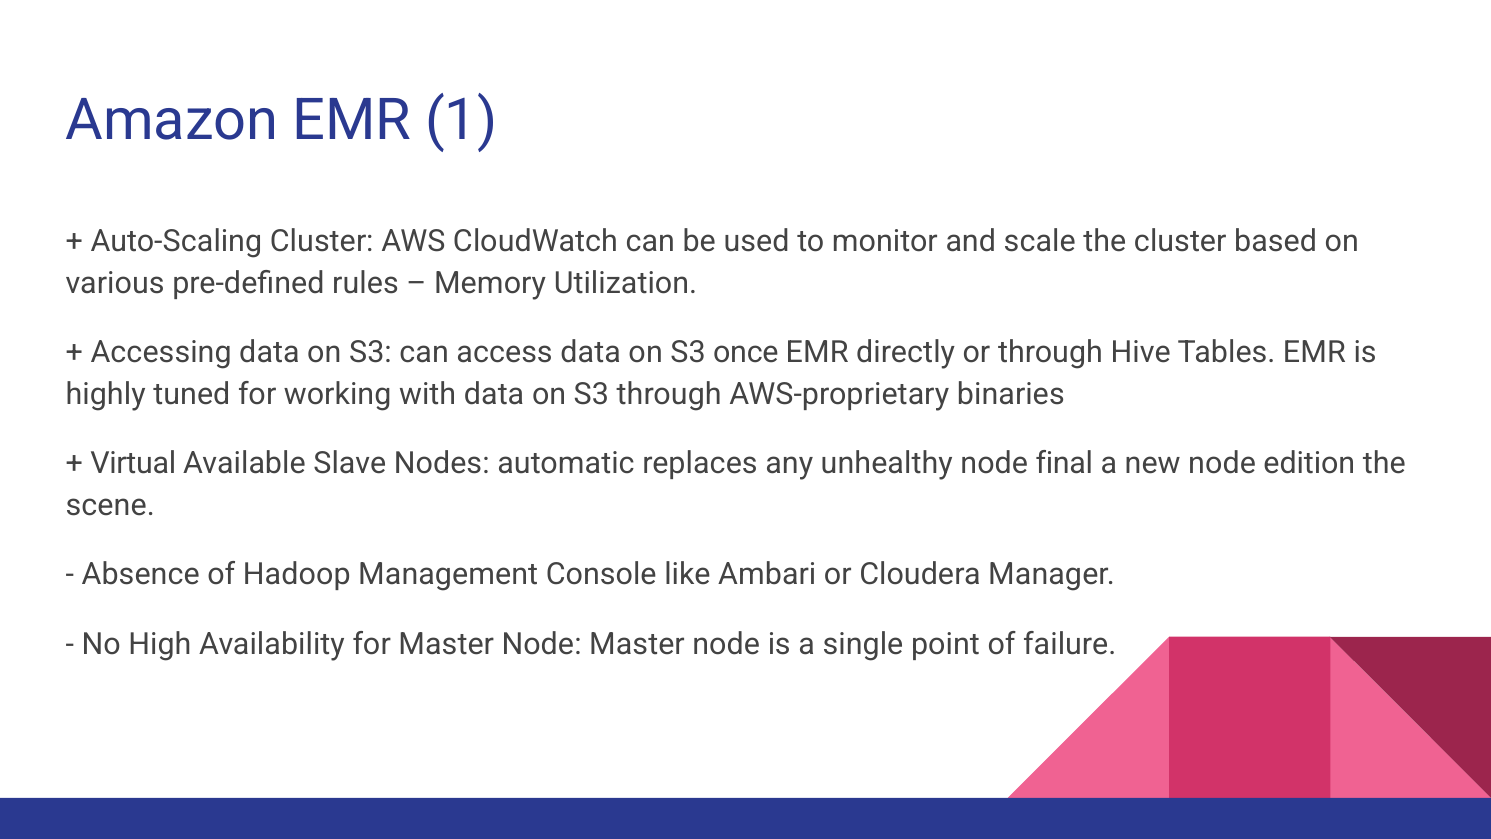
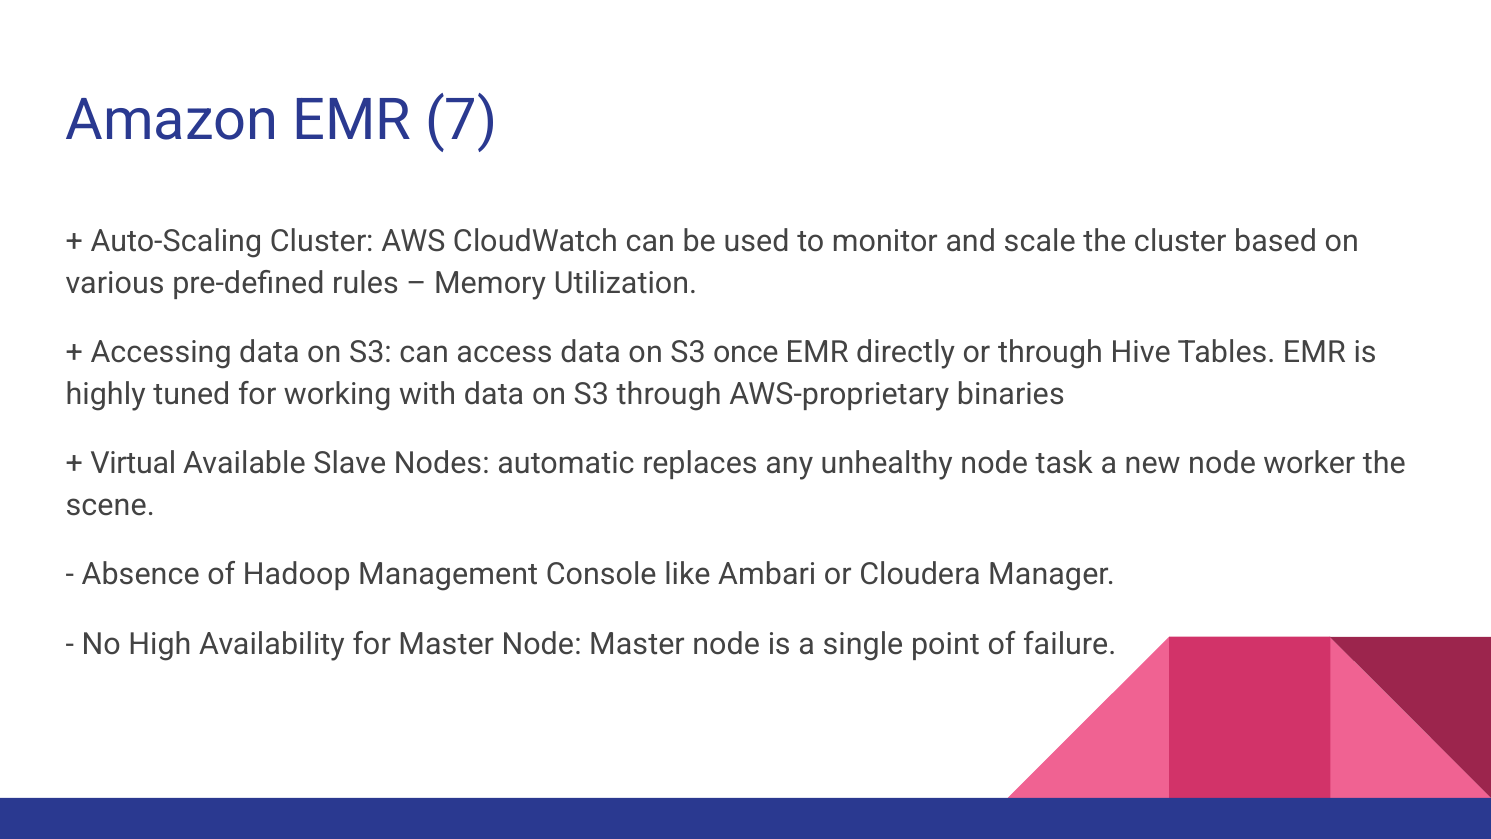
1: 1 -> 7
final: final -> task
edition: edition -> worker
